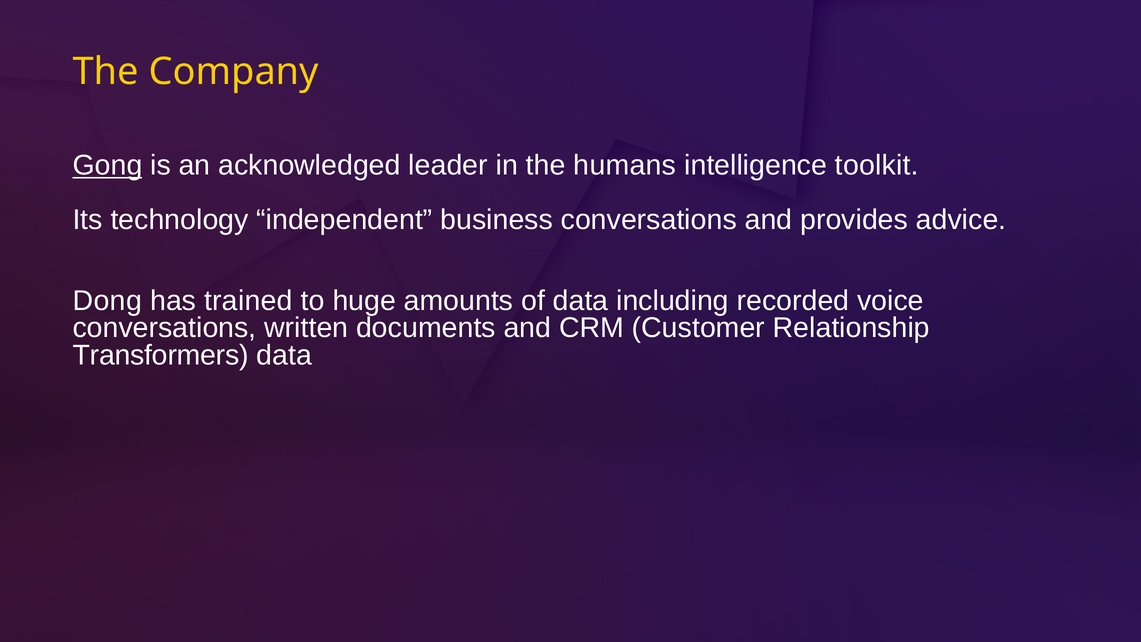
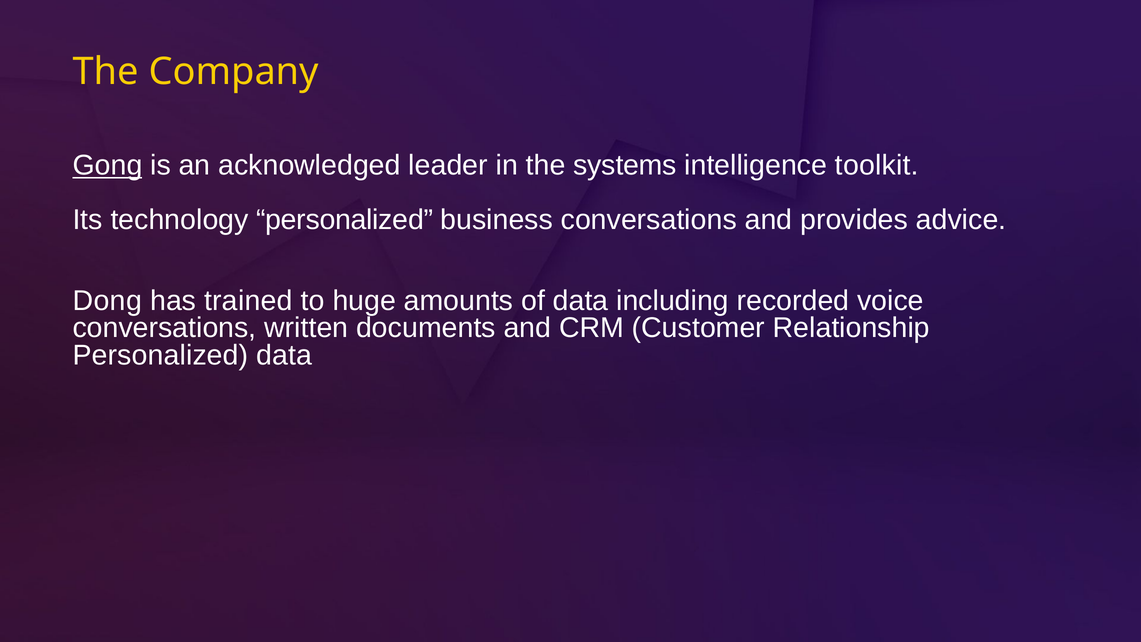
humans: humans -> systems
technology independent: independent -> personalized
Transformers at (161, 355): Transformers -> Personalized
